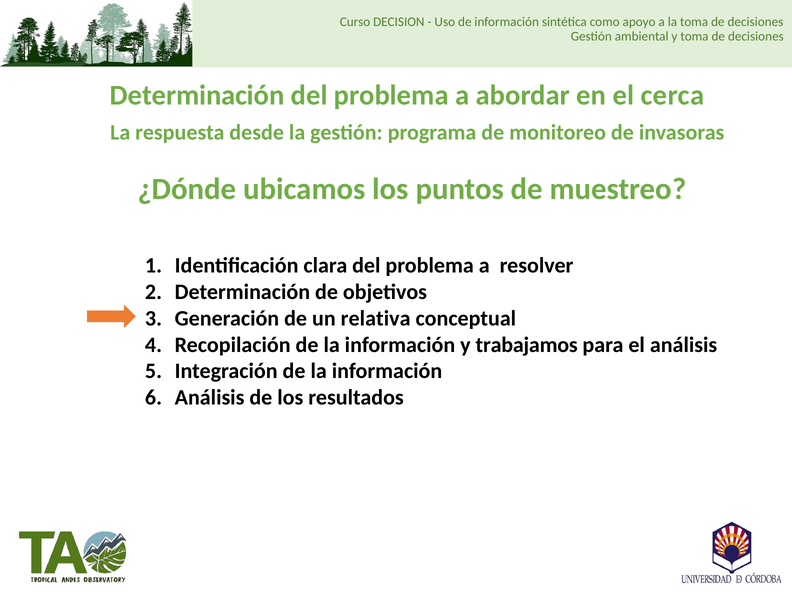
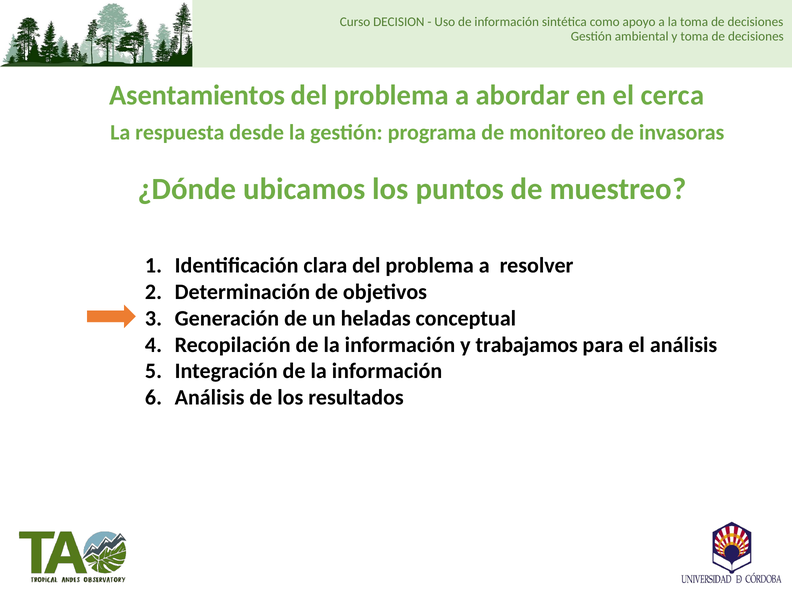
Determinación at (197, 95): Determinación -> Asentamientos
relativa: relativa -> heladas
